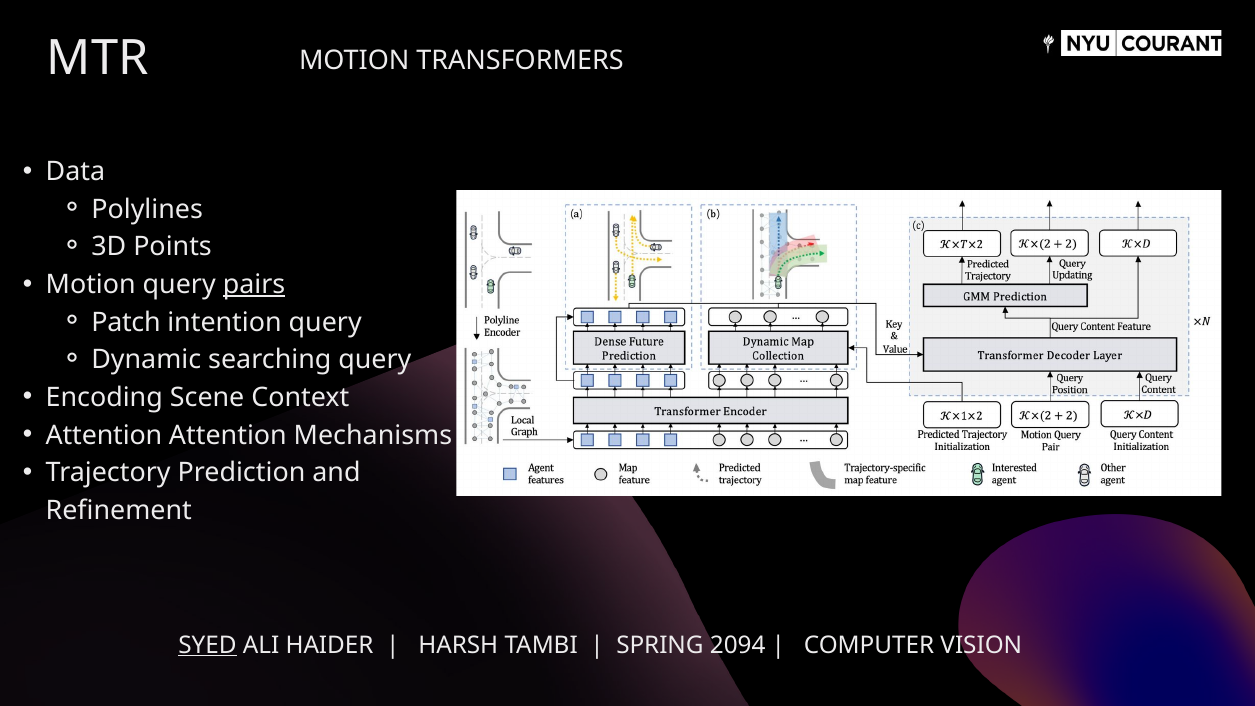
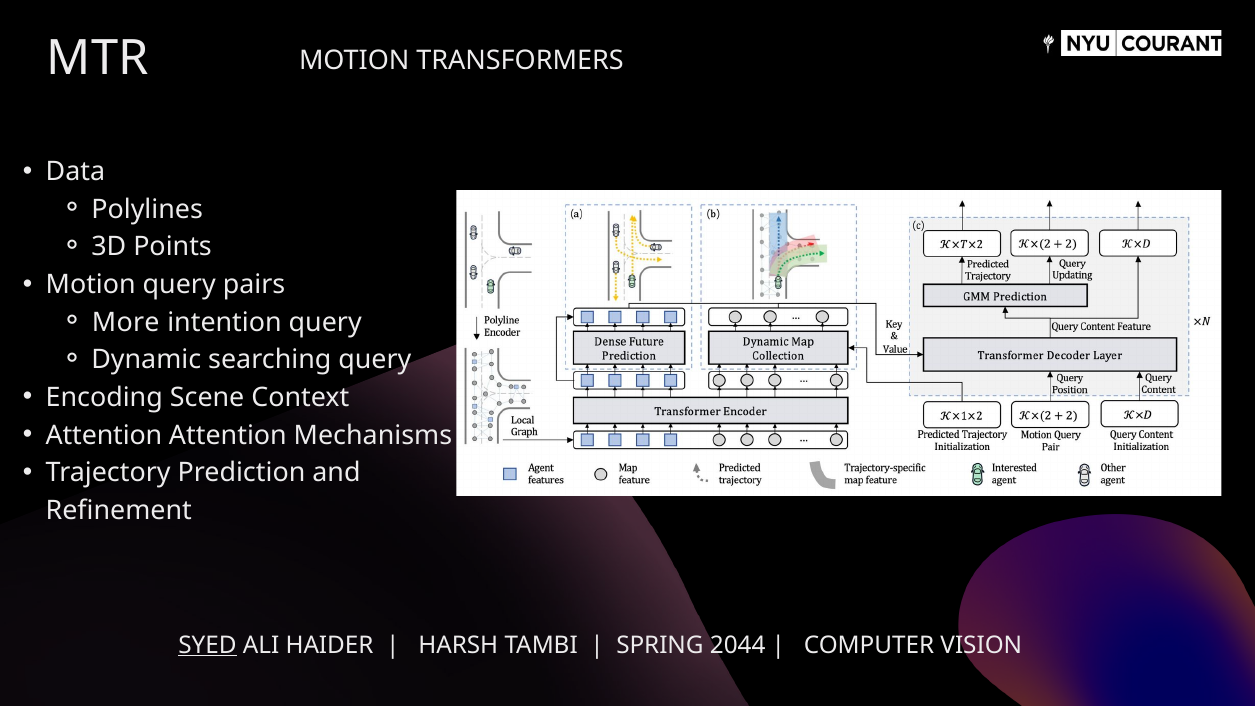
pairs underline: present -> none
Patch: Patch -> More
2094: 2094 -> 2044
